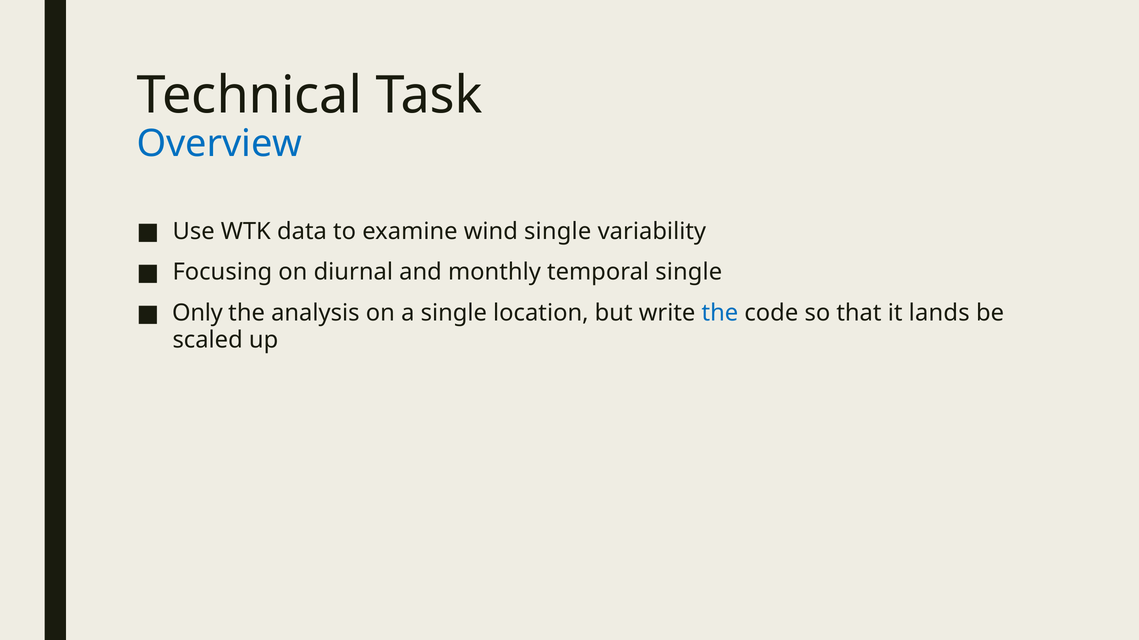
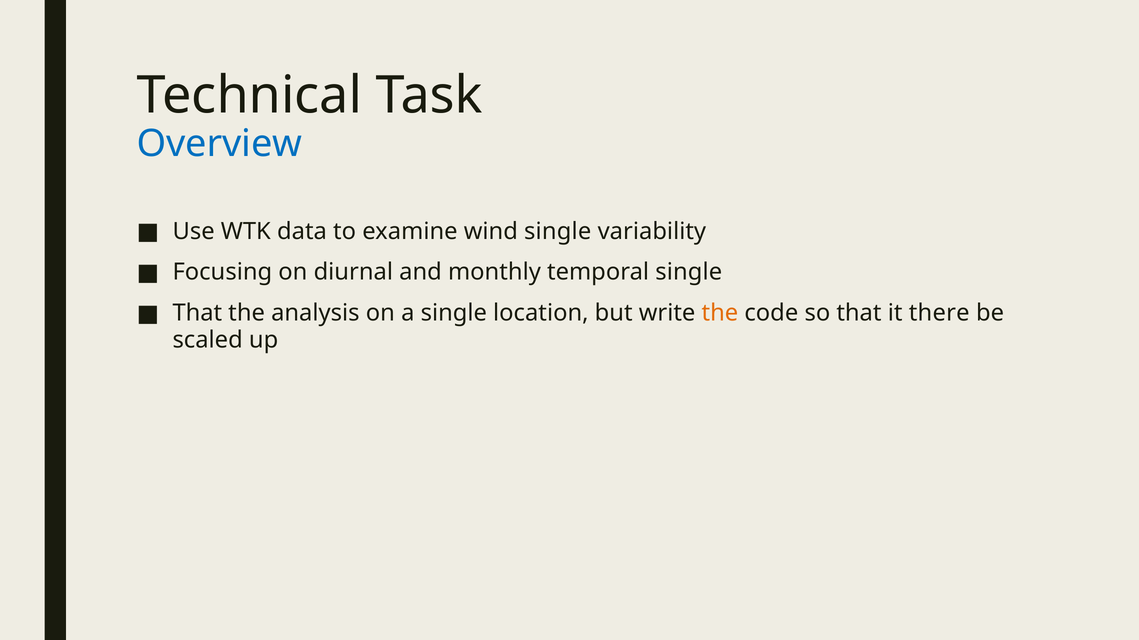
Only at (197, 313): Only -> That
the at (720, 313) colour: blue -> orange
lands: lands -> there
